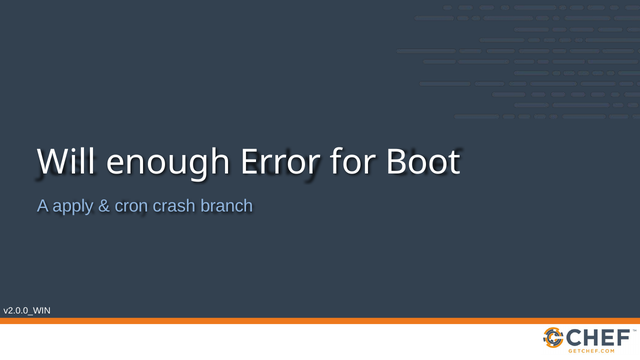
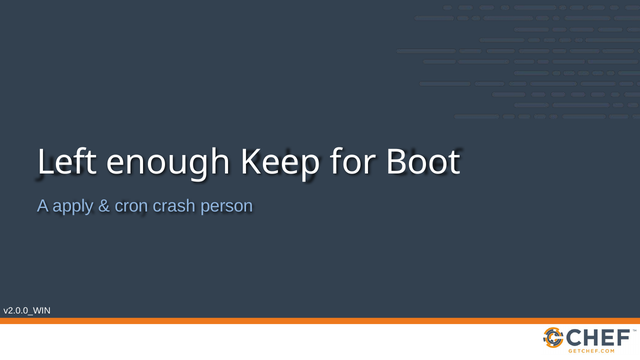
Will: Will -> Left
Error: Error -> Keep
branch: branch -> person
